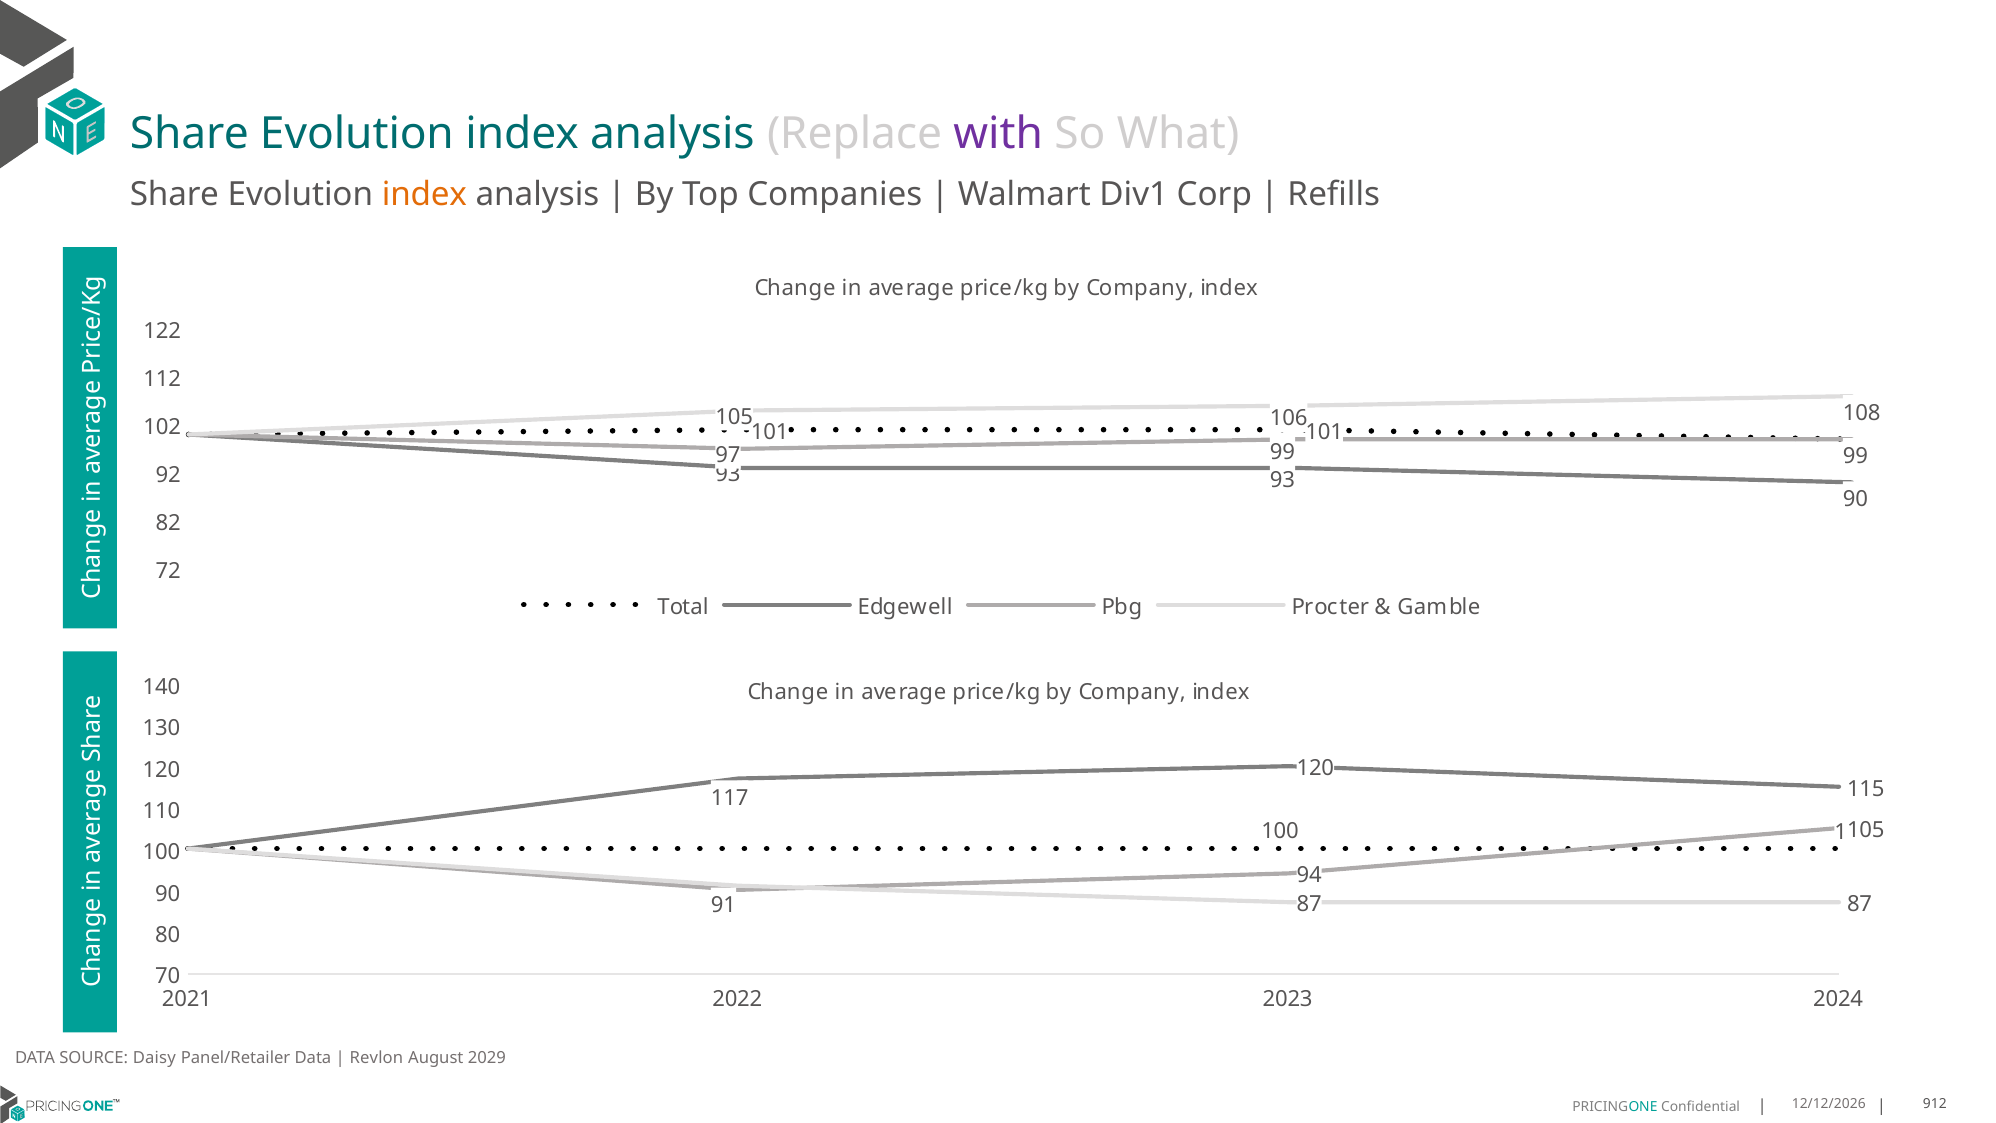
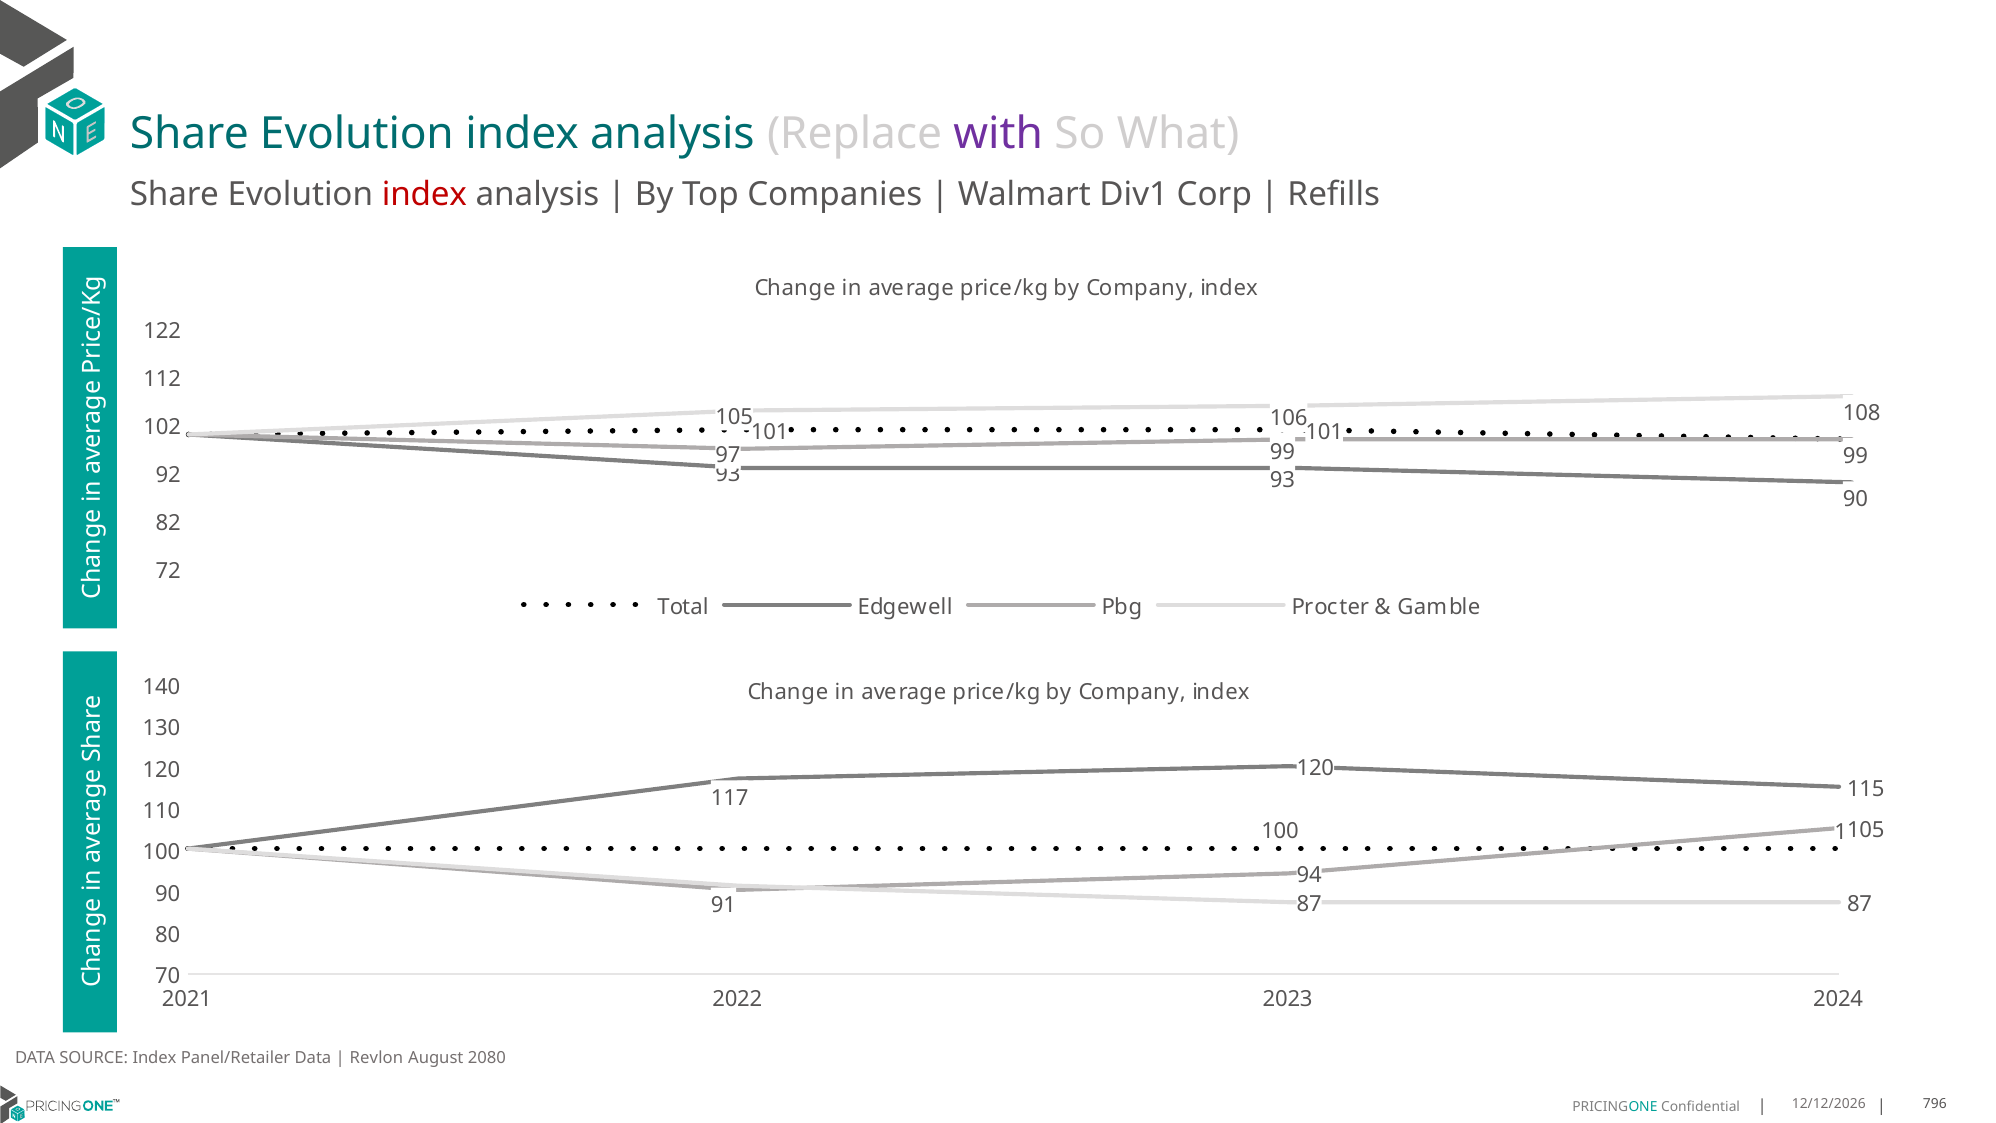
index at (424, 195) colour: orange -> red
SOURCE Daisy: Daisy -> Index
2029: 2029 -> 2080
912: 912 -> 796
